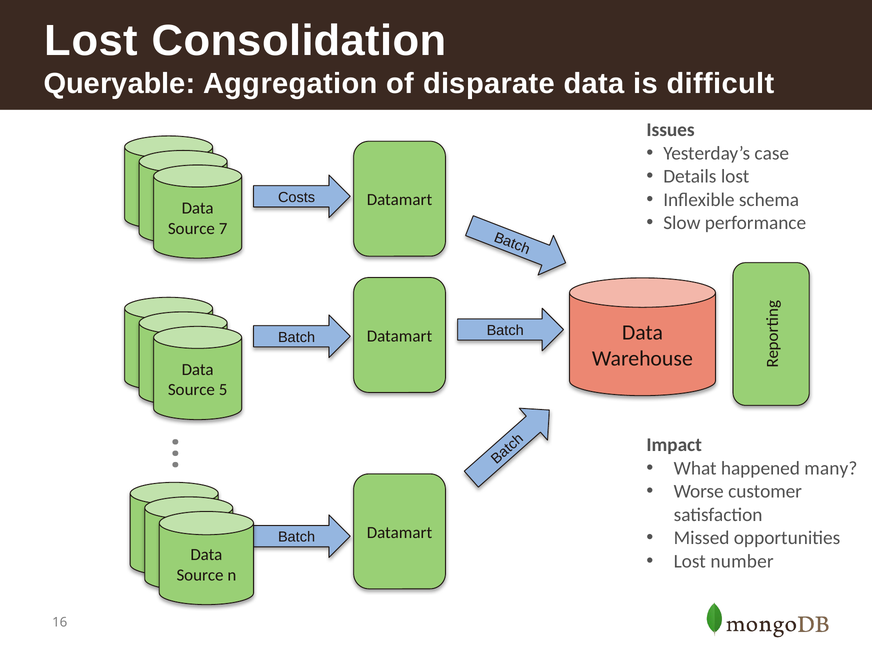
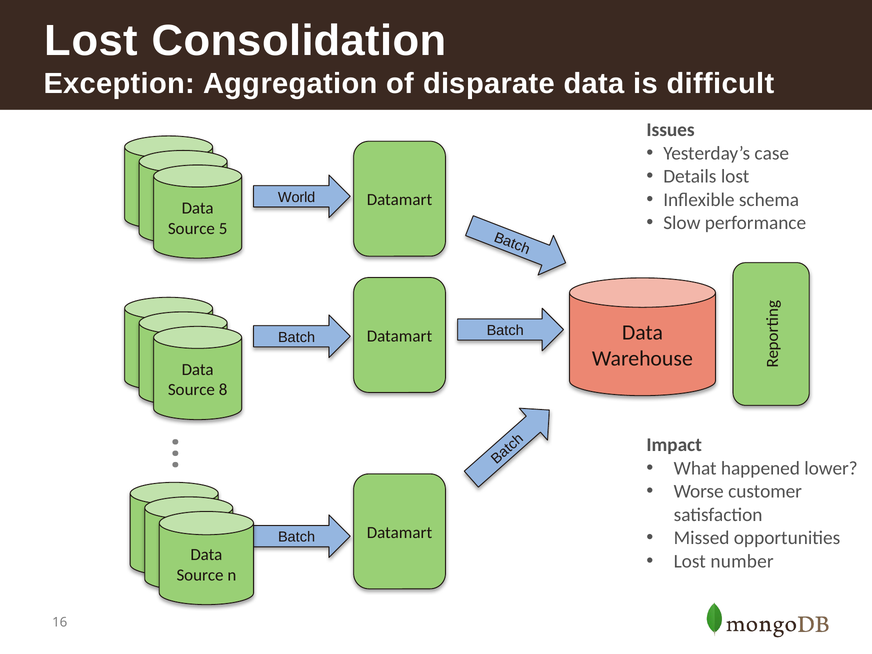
Queryable: Queryable -> Exception
Costs: Costs -> World
7: 7 -> 5
5: 5 -> 8
many: many -> lower
